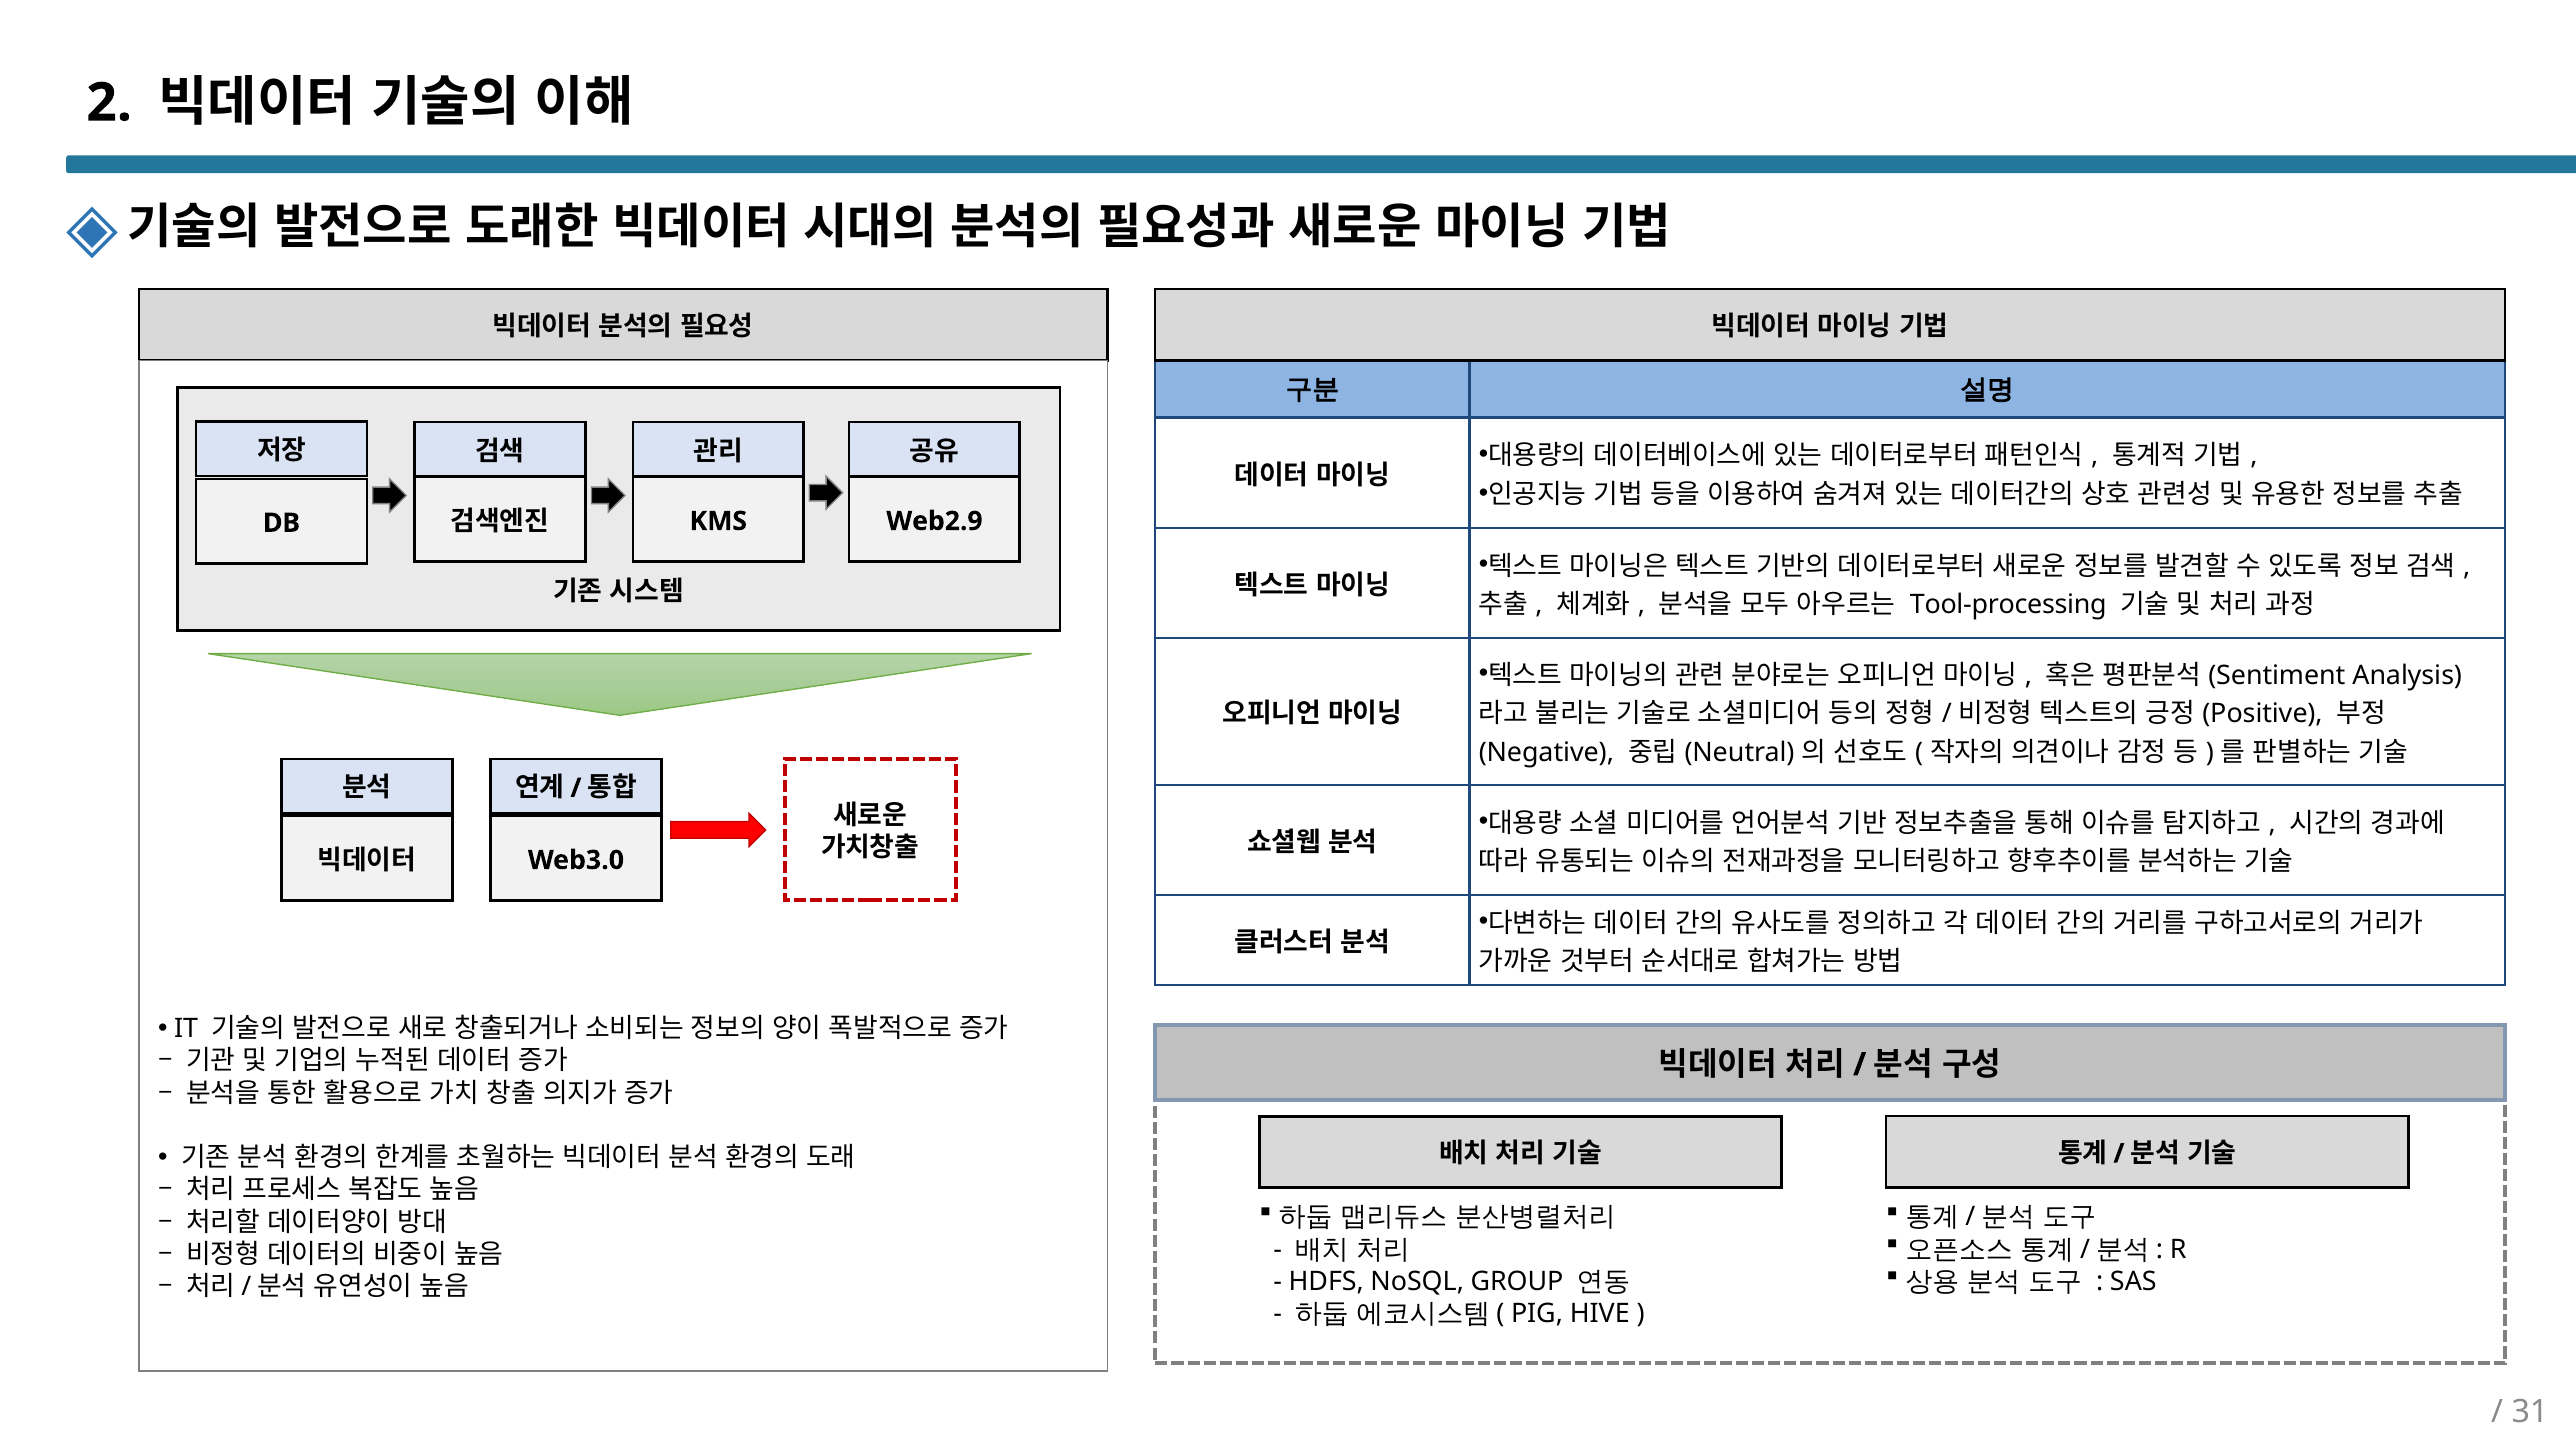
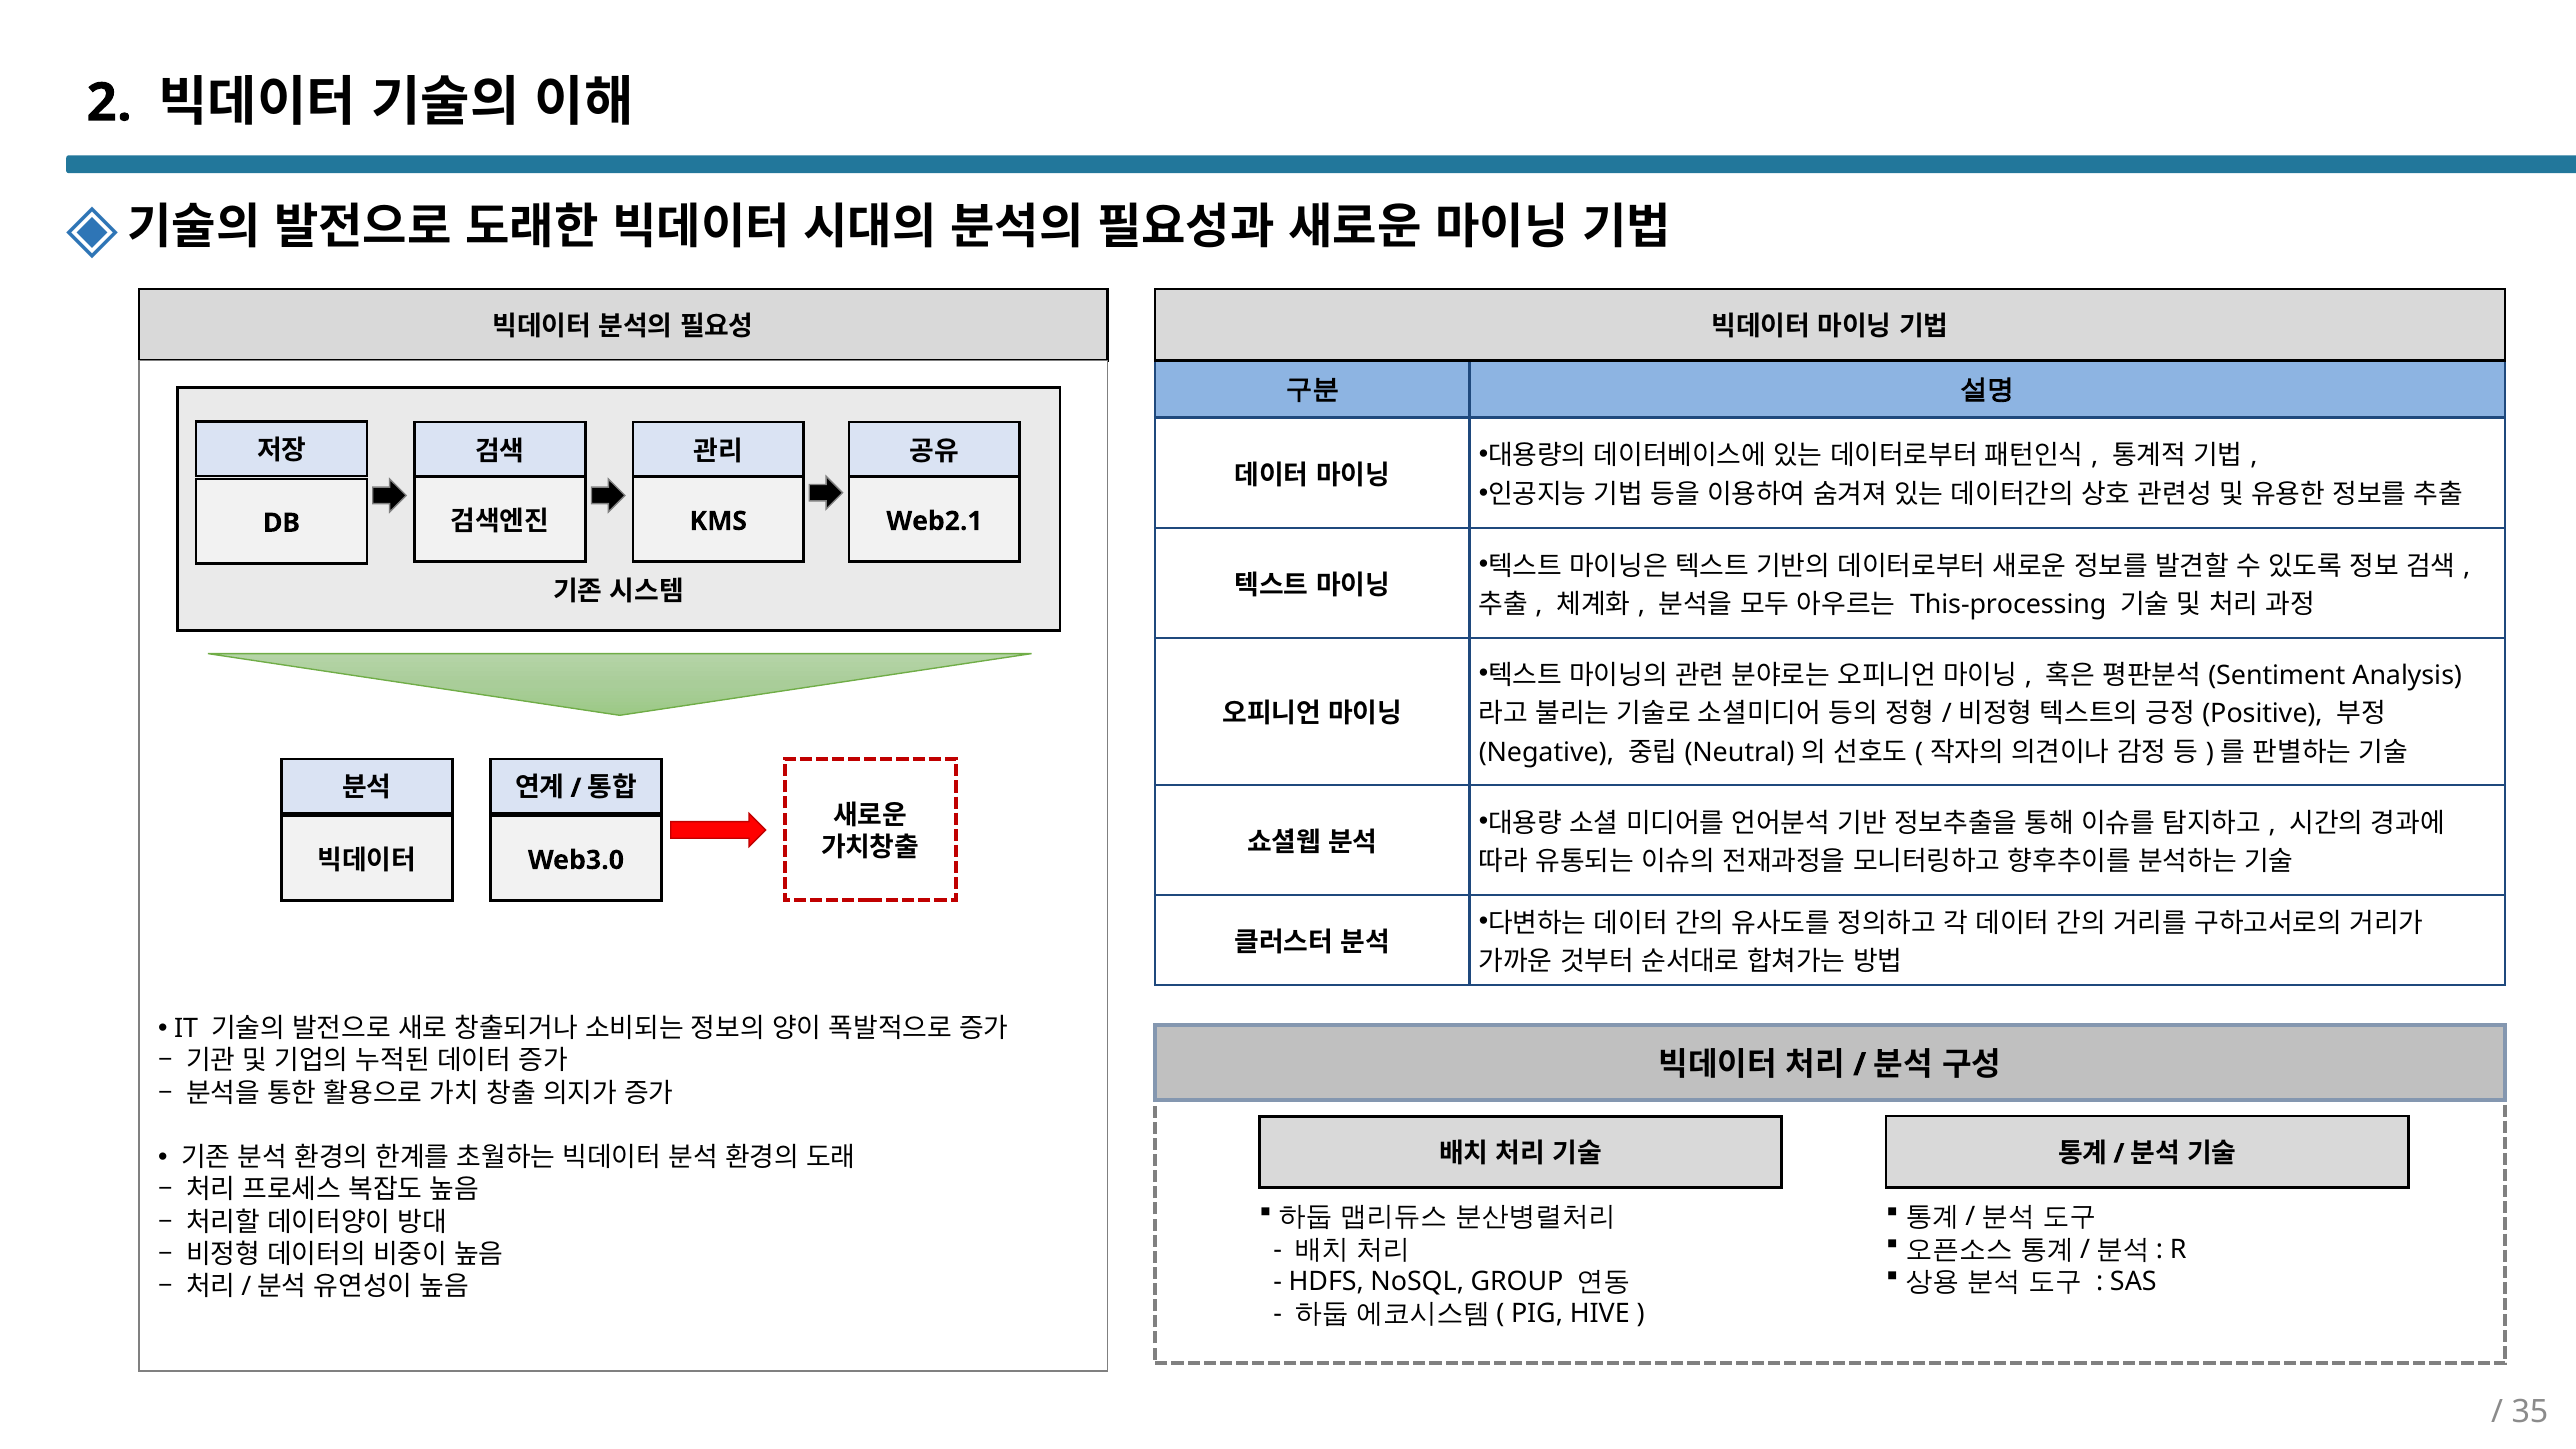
Web2.9: Web2.9 -> Web2.1
Tool-processing: Tool-processing -> This-processing
31: 31 -> 35
